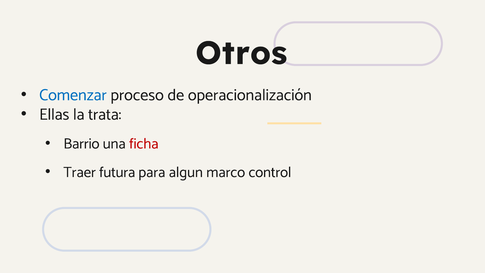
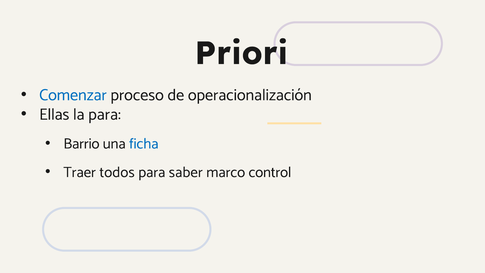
Otros: Otros -> Priori
la trata: trata -> para
ficha colour: red -> blue
futura: futura -> todos
algun: algun -> saber
